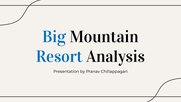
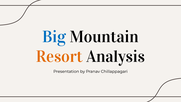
Resort colour: blue -> orange
